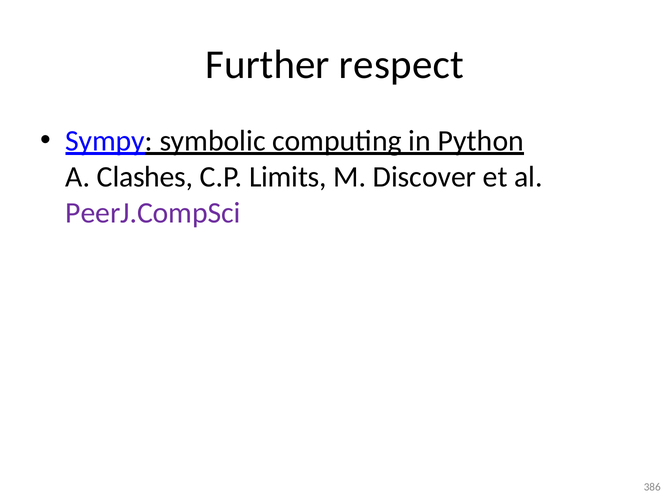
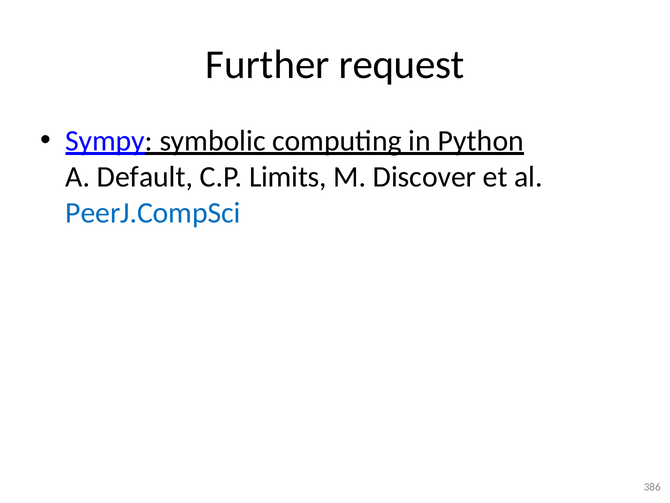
respect: respect -> request
Clashes: Clashes -> Default
PeerJ.CompSci colour: purple -> blue
